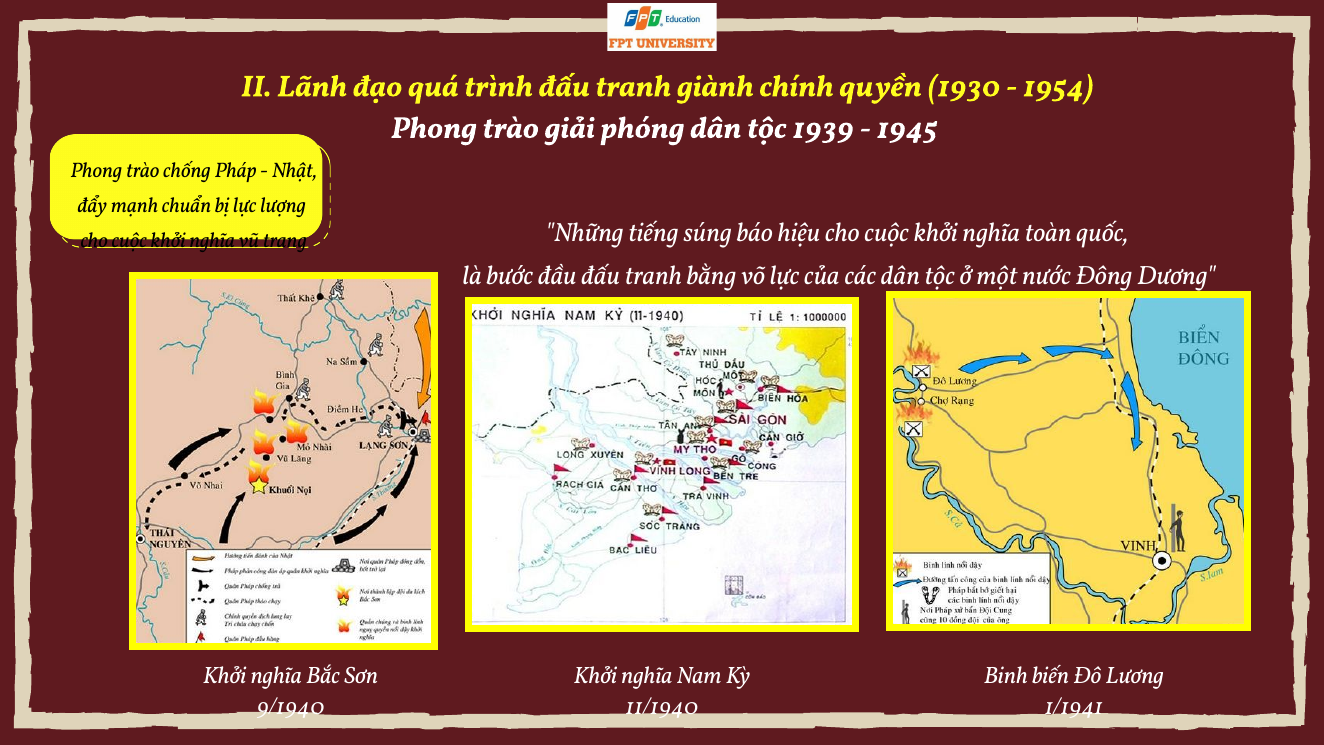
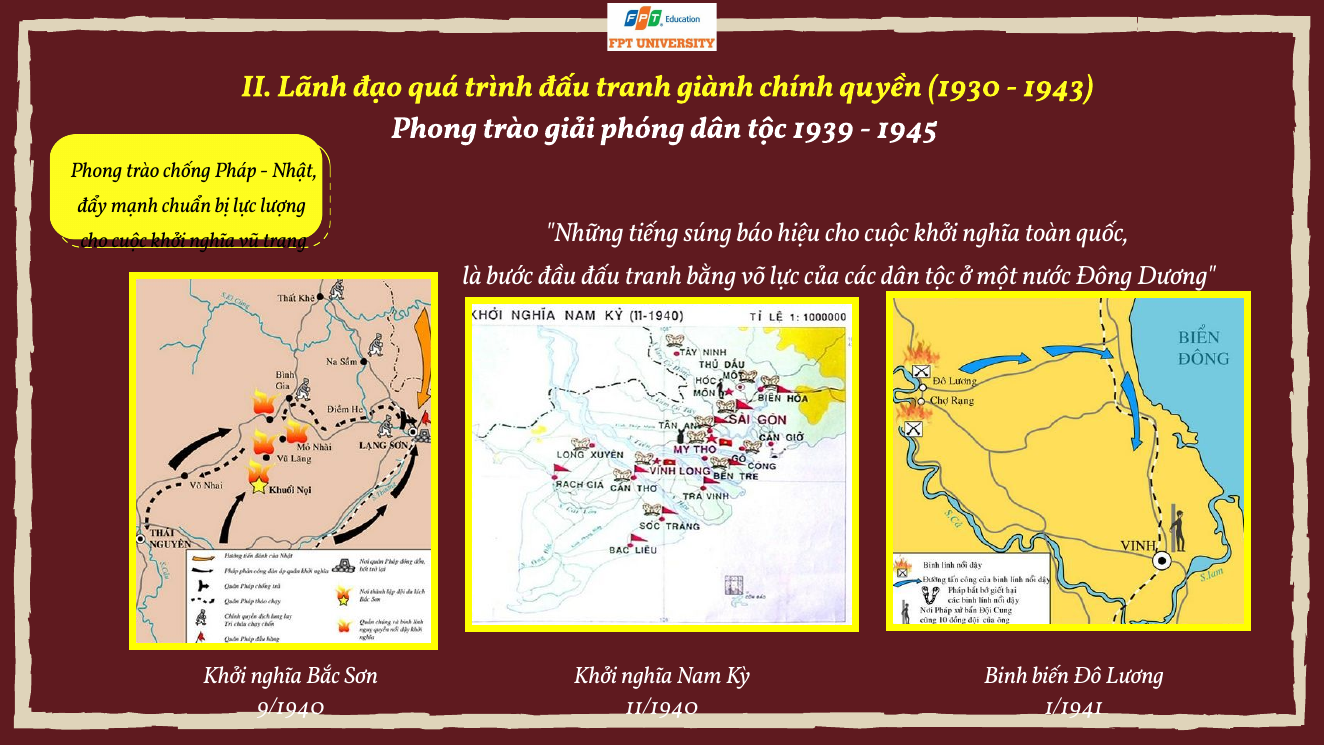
1954: 1954 -> 1943
